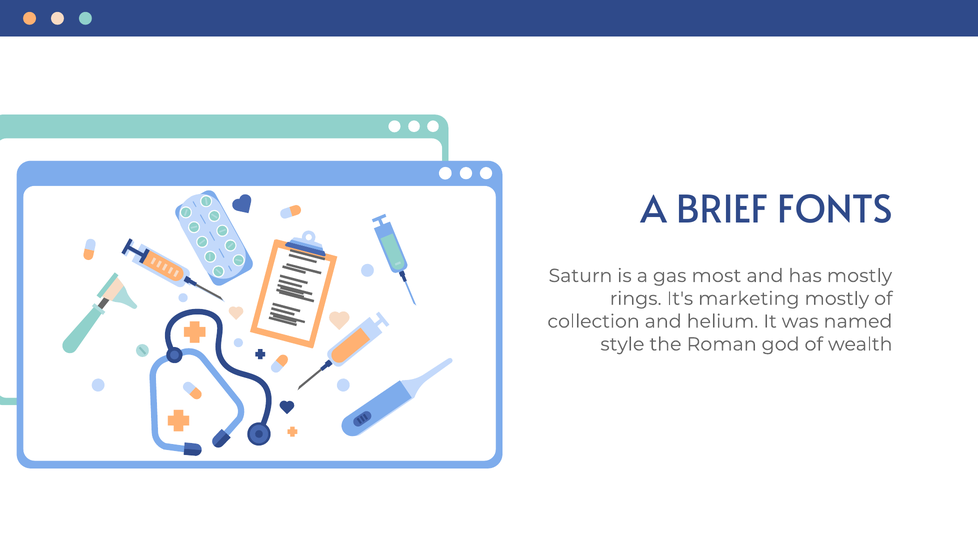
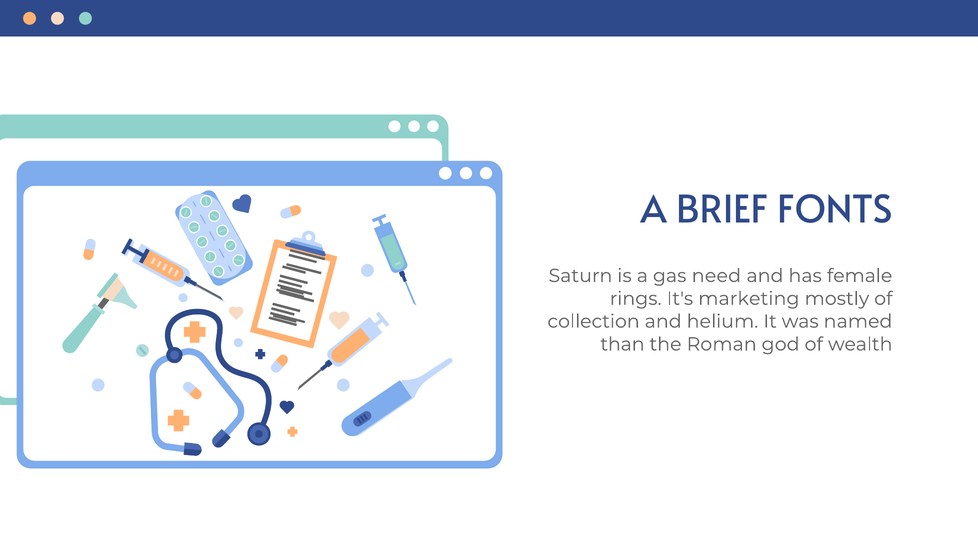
most: most -> need
has mostly: mostly -> female
style: style -> than
